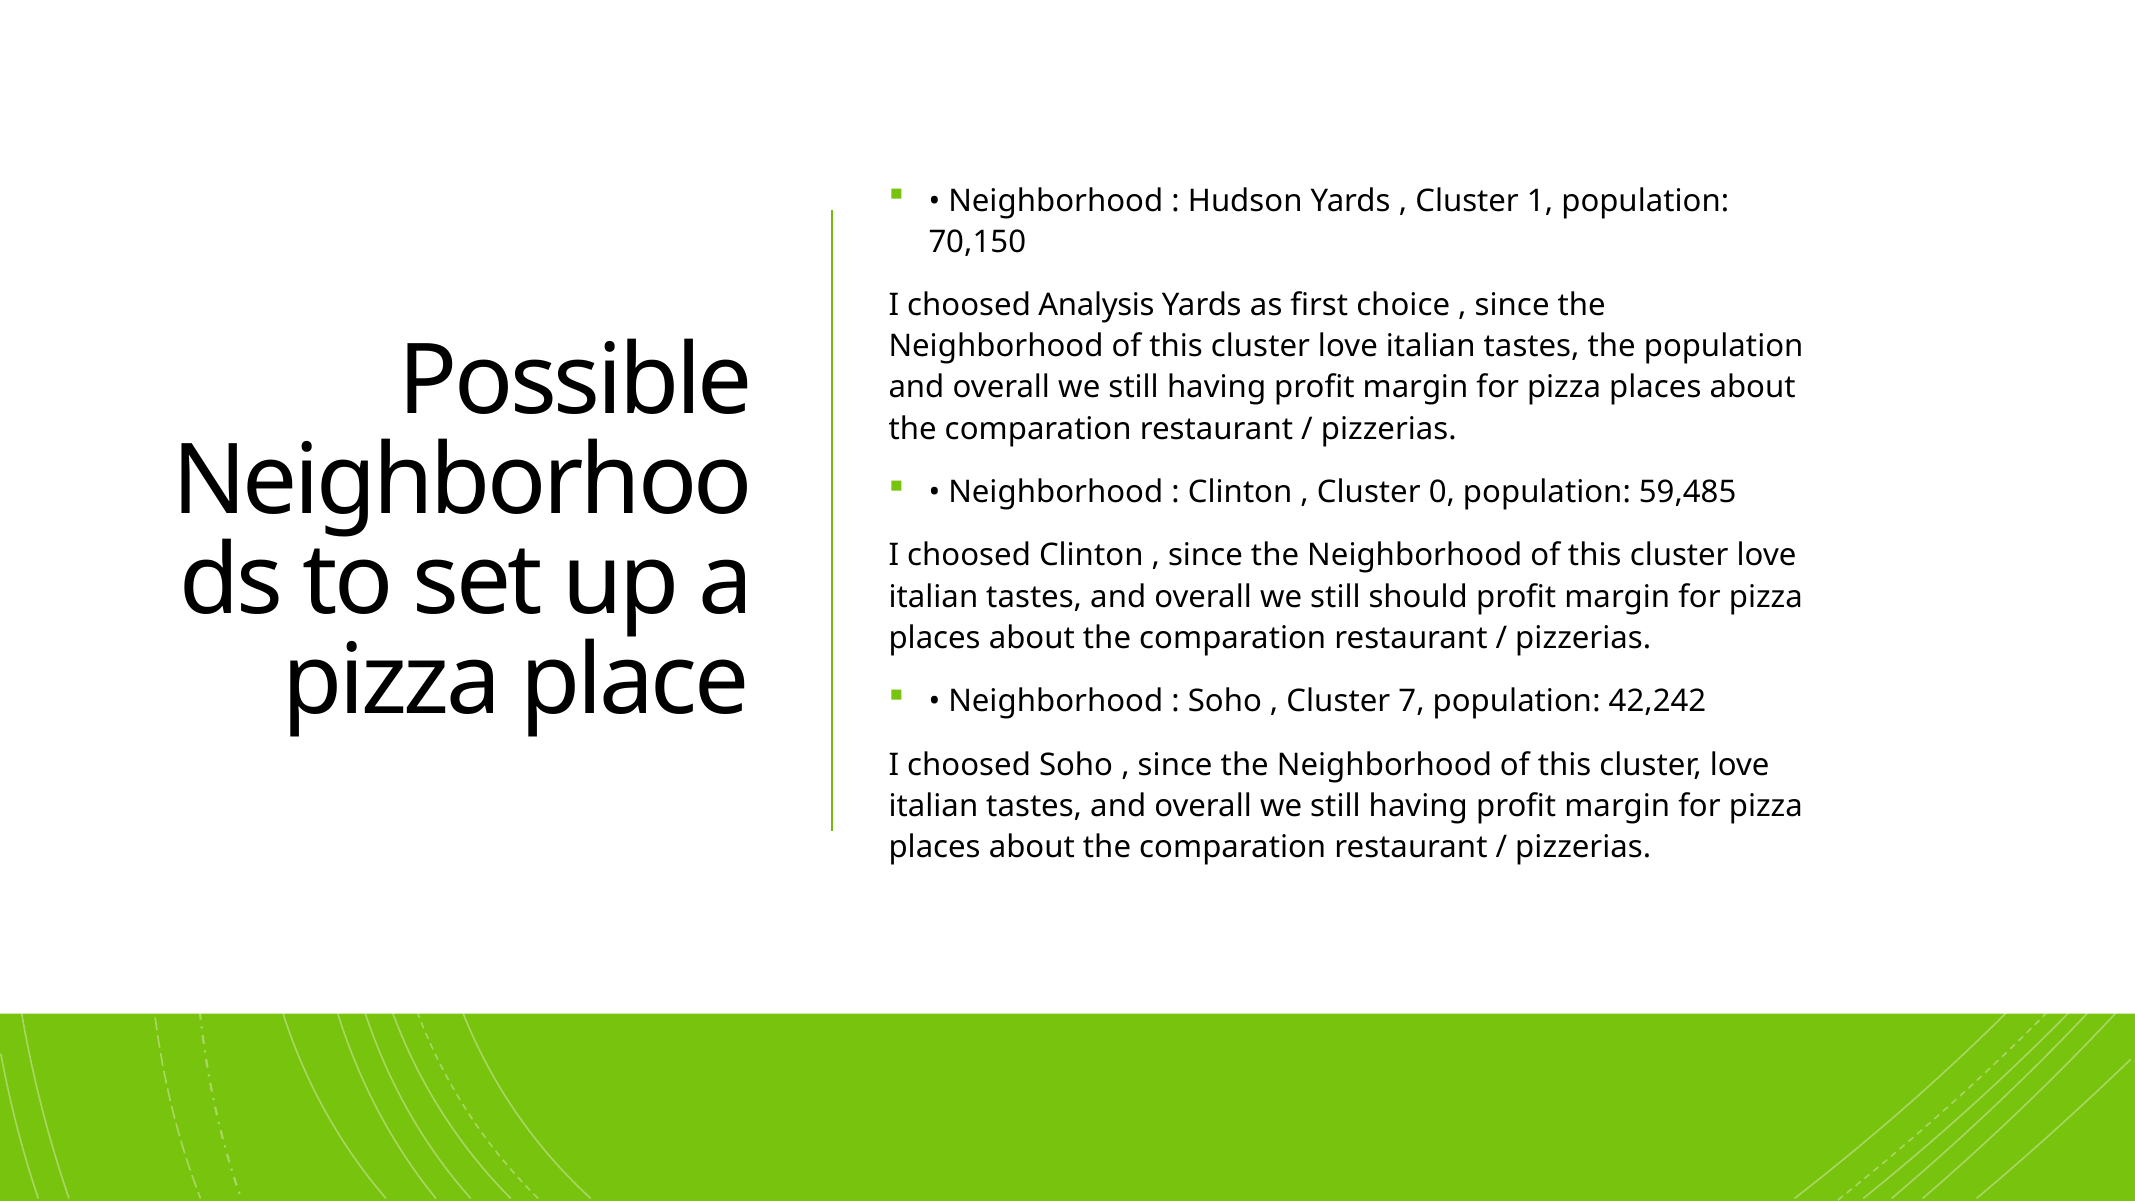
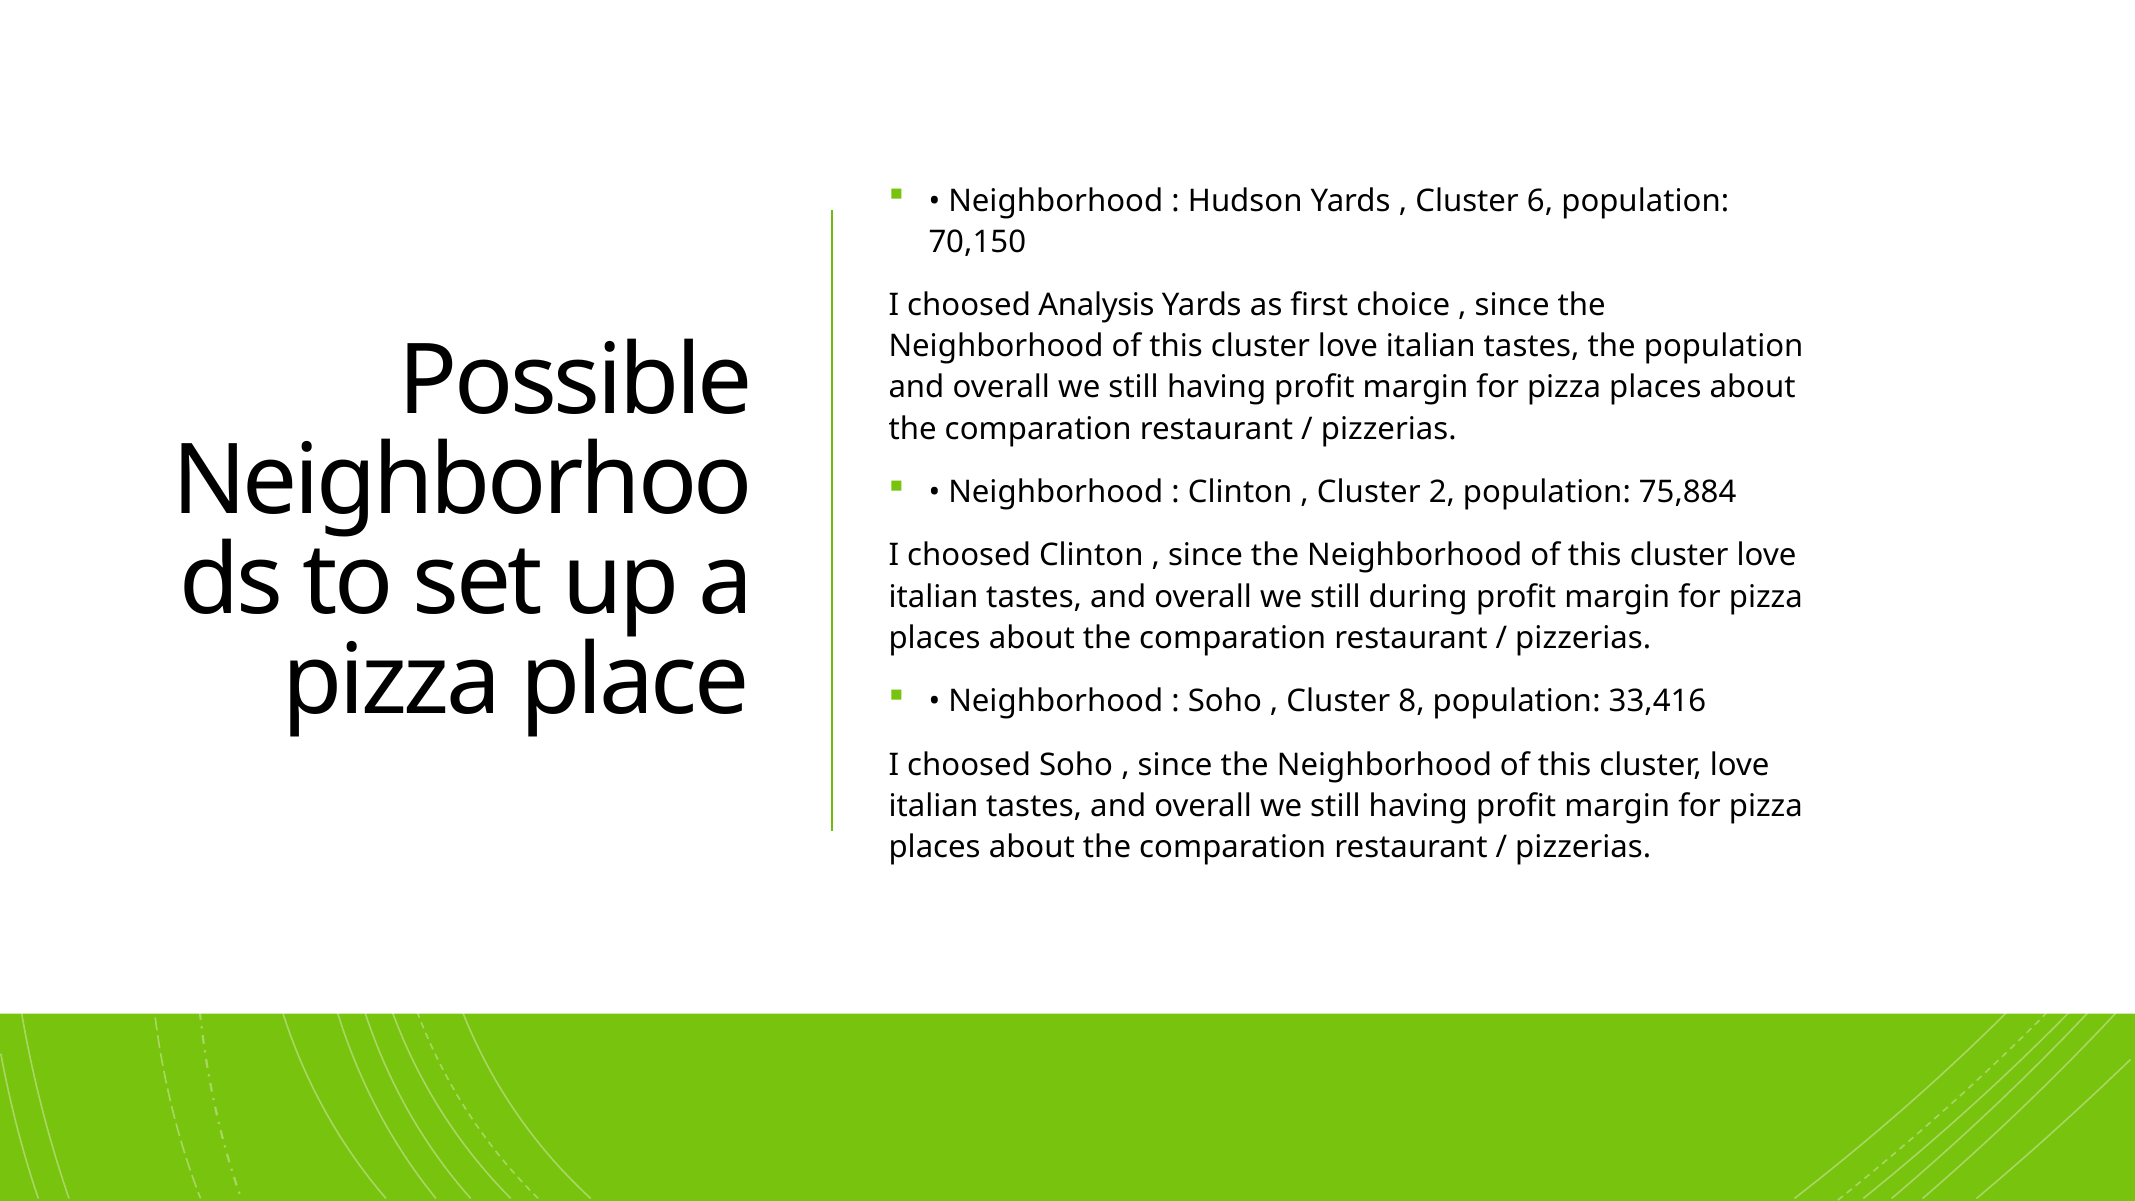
1: 1 -> 6
0: 0 -> 2
59,485: 59,485 -> 75,884
should: should -> during
7: 7 -> 8
42,242: 42,242 -> 33,416
